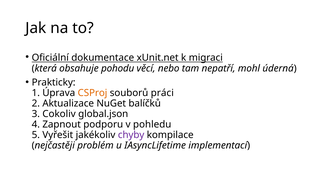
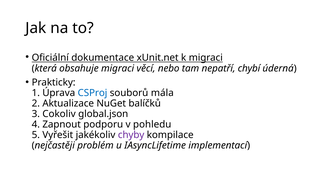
obsahuje pohodu: pohodu -> migraci
mohl: mohl -> chybí
CSProj colour: orange -> blue
práci: práci -> mála
